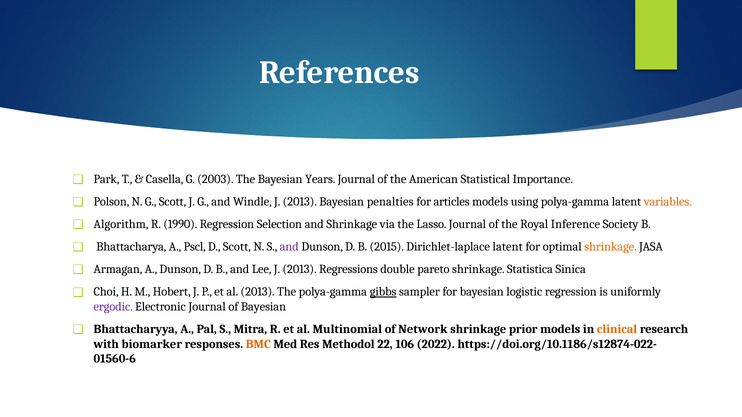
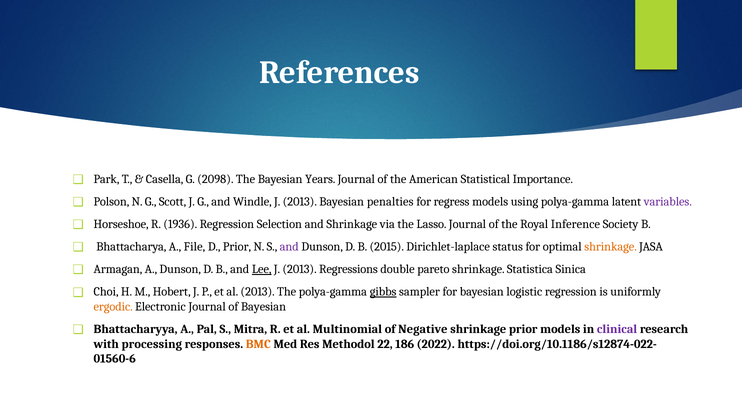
2003: 2003 -> 2098
articles: articles -> regress
variables colour: orange -> purple
Algorithm: Algorithm -> Horseshoe
1990: 1990 -> 1936
Pscl: Pscl -> File
D Scott: Scott -> Prior
Dirichlet-laplace latent: latent -> status
Lee underline: none -> present
ergodic colour: purple -> orange
Network: Network -> Negative
clinical colour: orange -> purple
biomarker: biomarker -> processing
106: 106 -> 186
